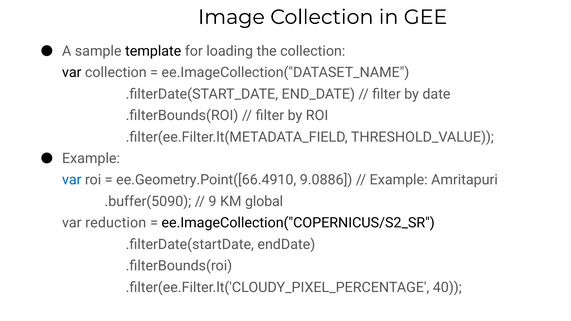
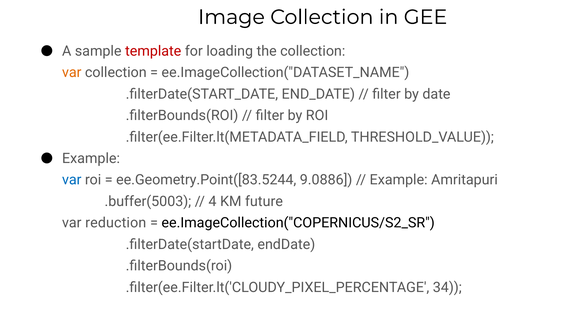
template colour: black -> red
var at (72, 73) colour: black -> orange
ee.Geometry.Point([66.4910: ee.Geometry.Point([66.4910 -> ee.Geometry.Point([83.5244
.buffer(5090: .buffer(5090 -> .buffer(5003
9: 9 -> 4
global: global -> future
40: 40 -> 34
